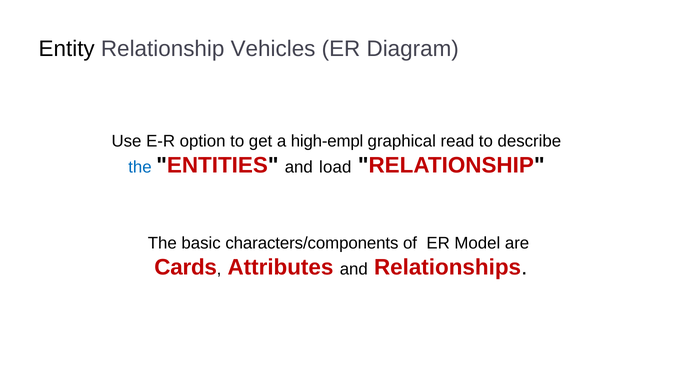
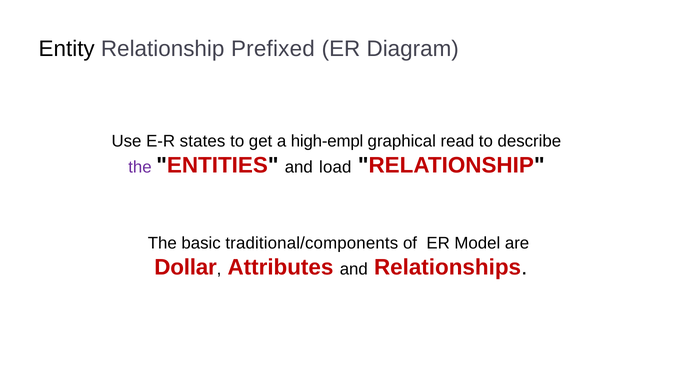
Vehicles: Vehicles -> Prefixed
option: option -> states
the at (140, 167) colour: blue -> purple
characters/components: characters/components -> traditional/components
Cards: Cards -> Dollar
